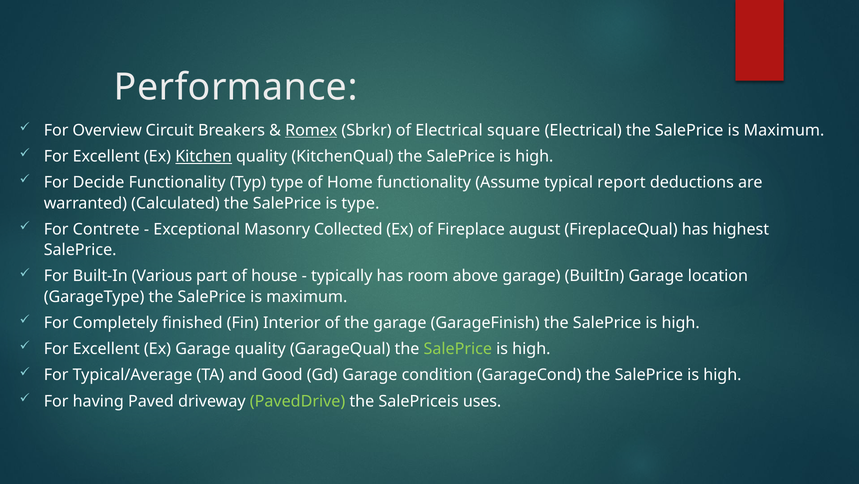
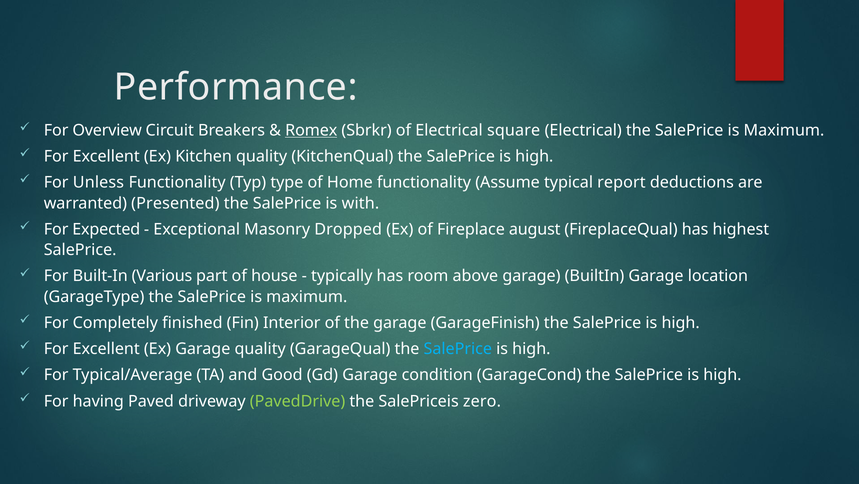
Kitchen underline: present -> none
Decide: Decide -> Unless
Calculated: Calculated -> Presented
is type: type -> with
Contrete: Contrete -> Expected
Collected: Collected -> Dropped
SalePrice at (458, 349) colour: light green -> light blue
uses: uses -> zero
